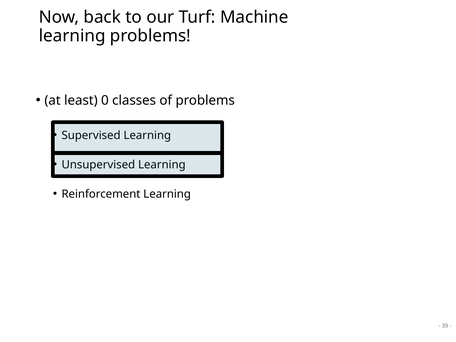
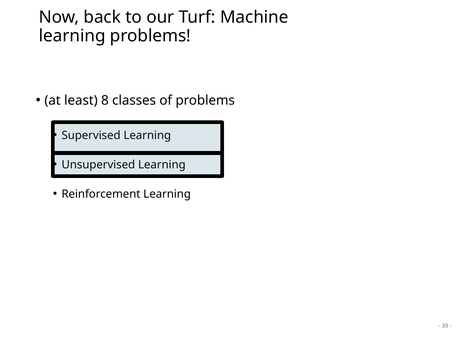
0: 0 -> 8
